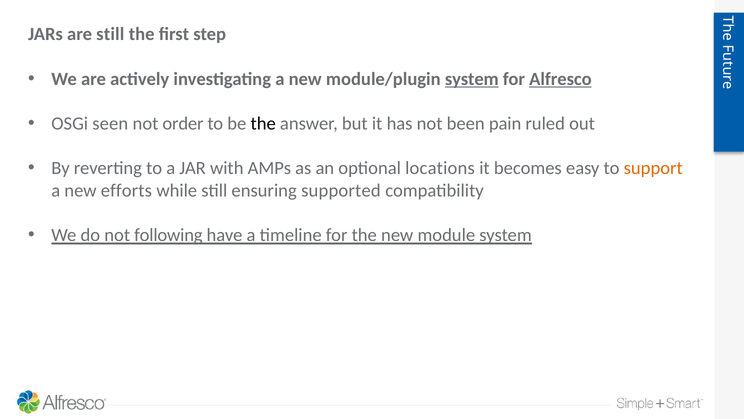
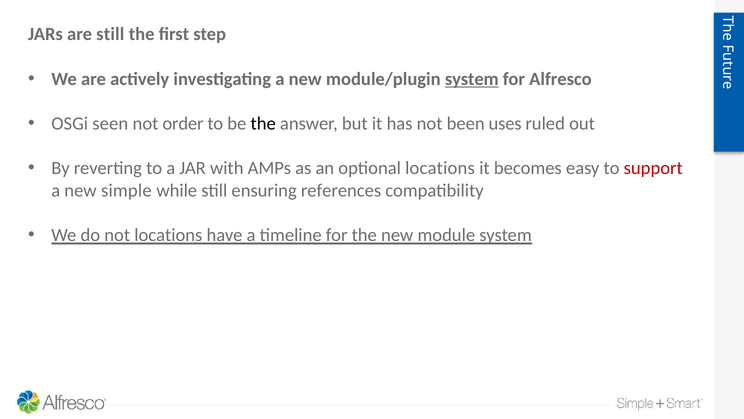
Alfresco underline: present -> none
pain: pain -> uses
support colour: orange -> red
efforts: efforts -> simple
supported: supported -> references
not following: following -> locations
